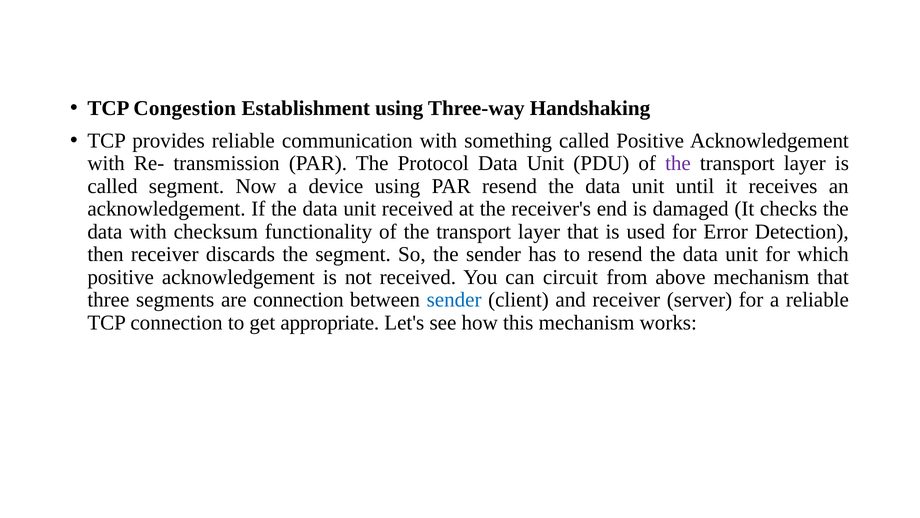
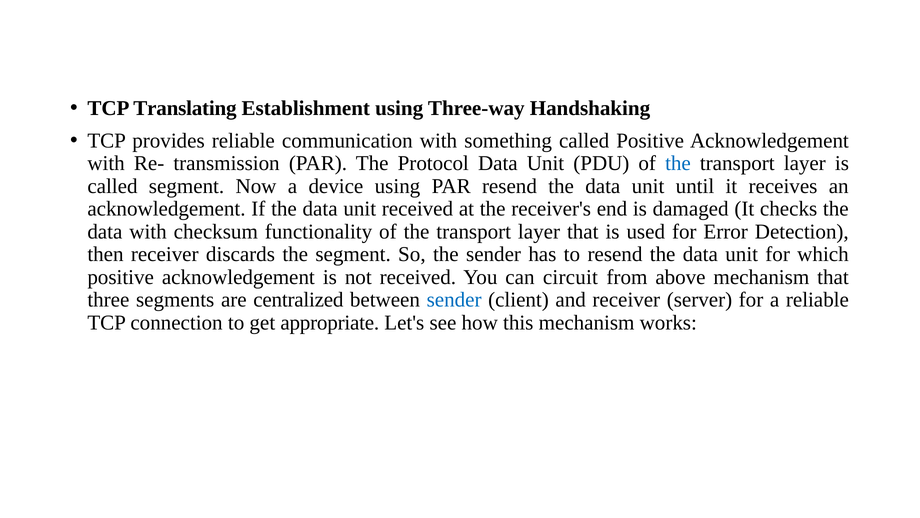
Congestion: Congestion -> Translating
the at (678, 163) colour: purple -> blue
are connection: connection -> centralized
